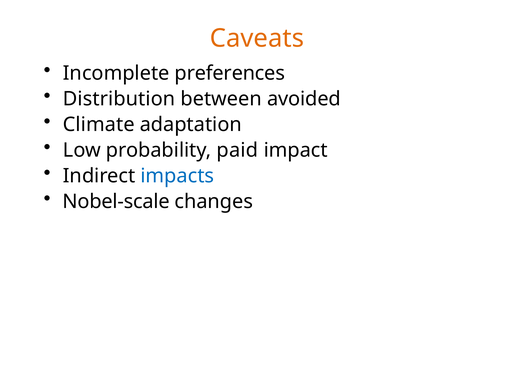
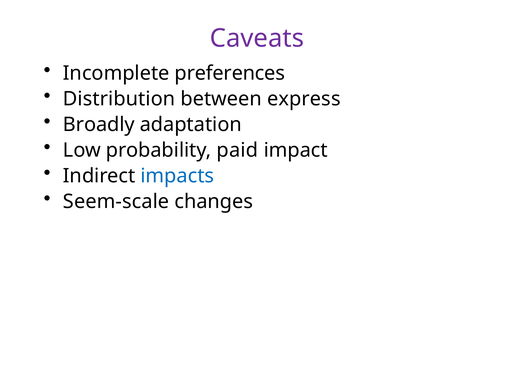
Caveats colour: orange -> purple
avoided: avoided -> express
Climate: Climate -> Broadly
Nobel-scale: Nobel-scale -> Seem-scale
